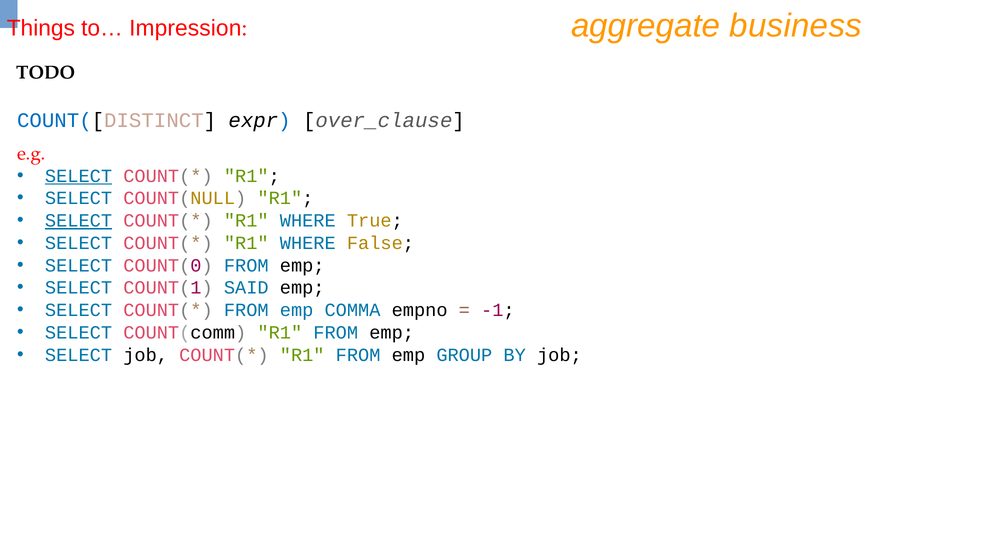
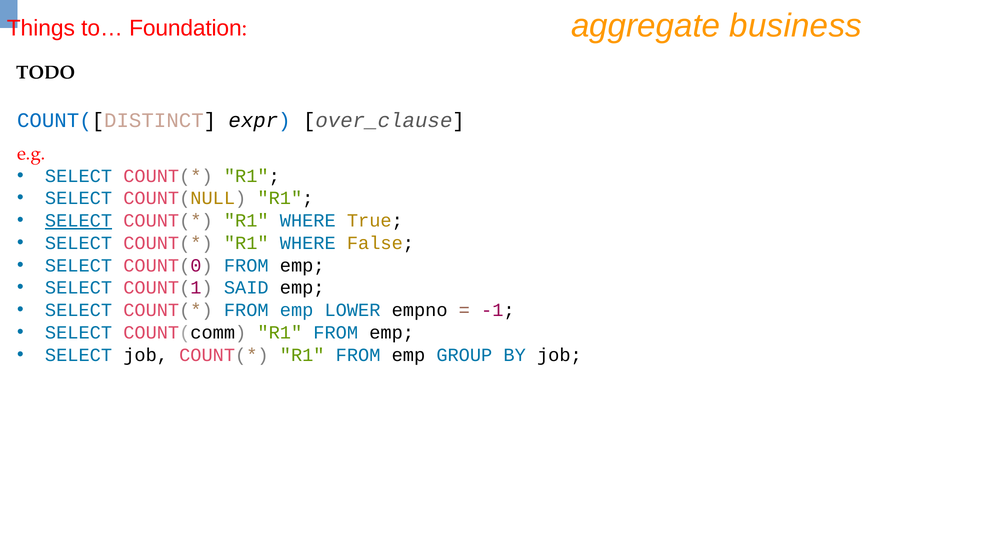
Impression: Impression -> Foundation
SELECT at (79, 176) underline: present -> none
COMMA: COMMA -> LOWER
